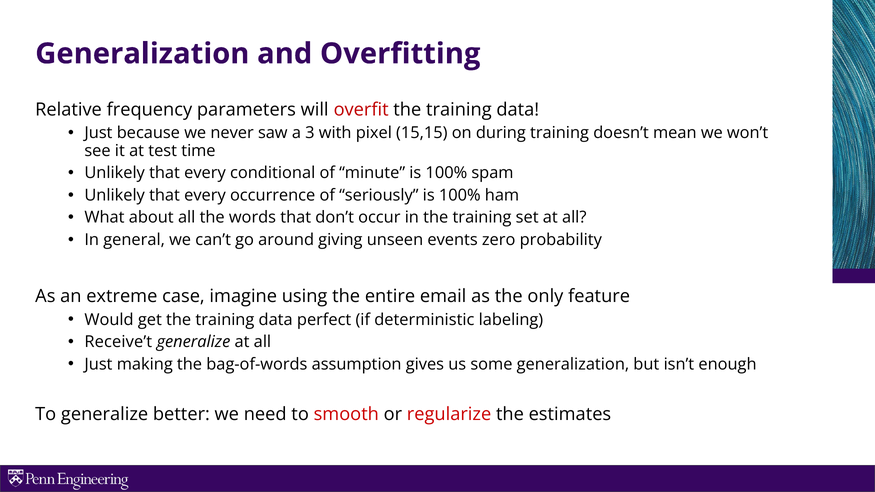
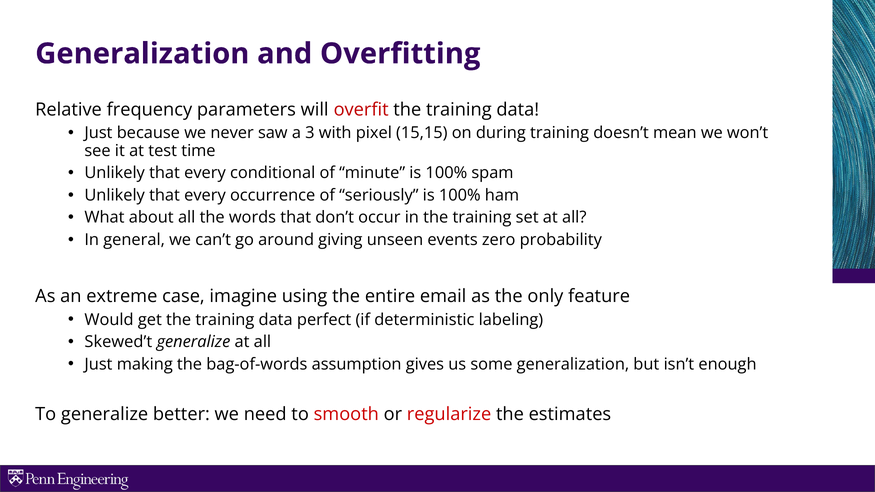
Receive’t: Receive’t -> Skewed’t
